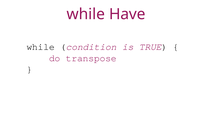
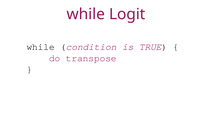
Have: Have -> Logit
